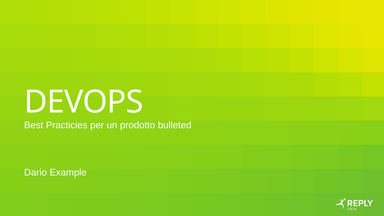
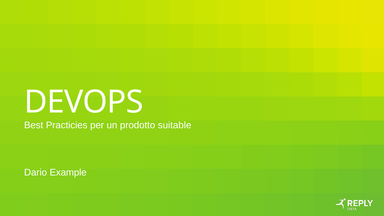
bulleted: bulleted -> suitable
